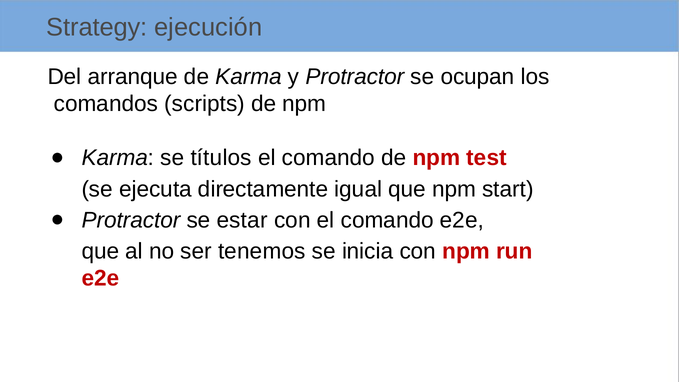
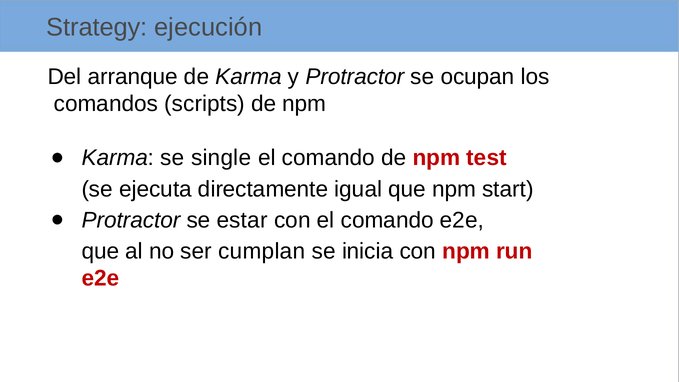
títulos: títulos -> single
tenemos: tenemos -> cumplan
